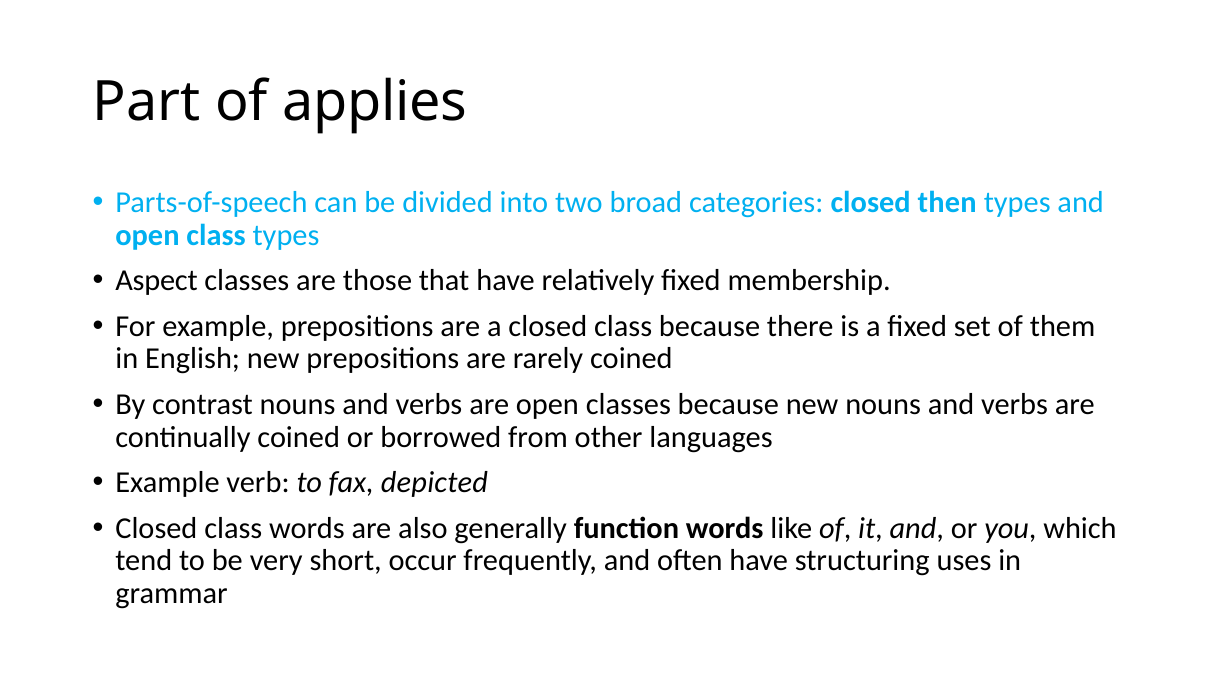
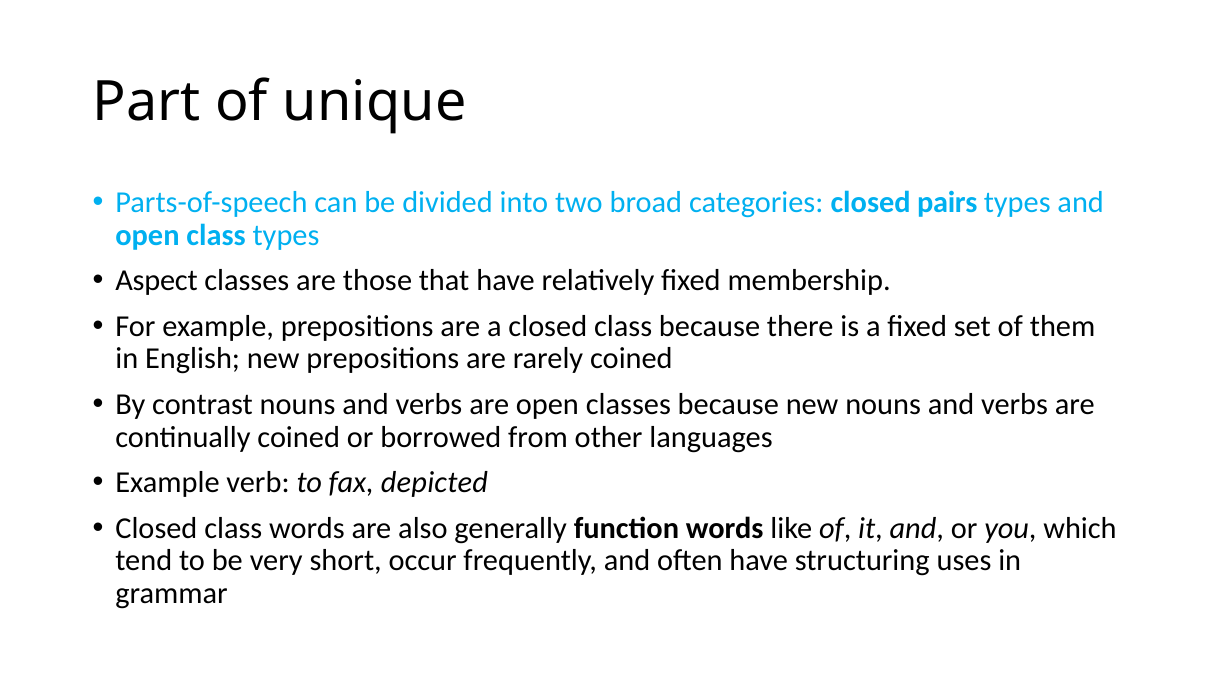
applies: applies -> unique
then: then -> pairs
